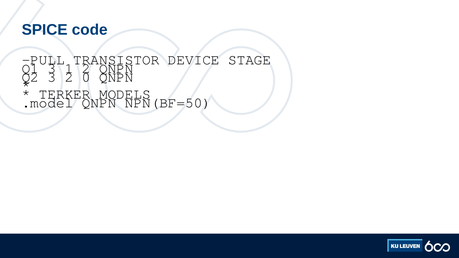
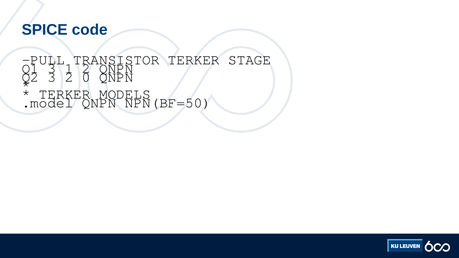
DEVICE at (194, 60): DEVICE -> TERKER
